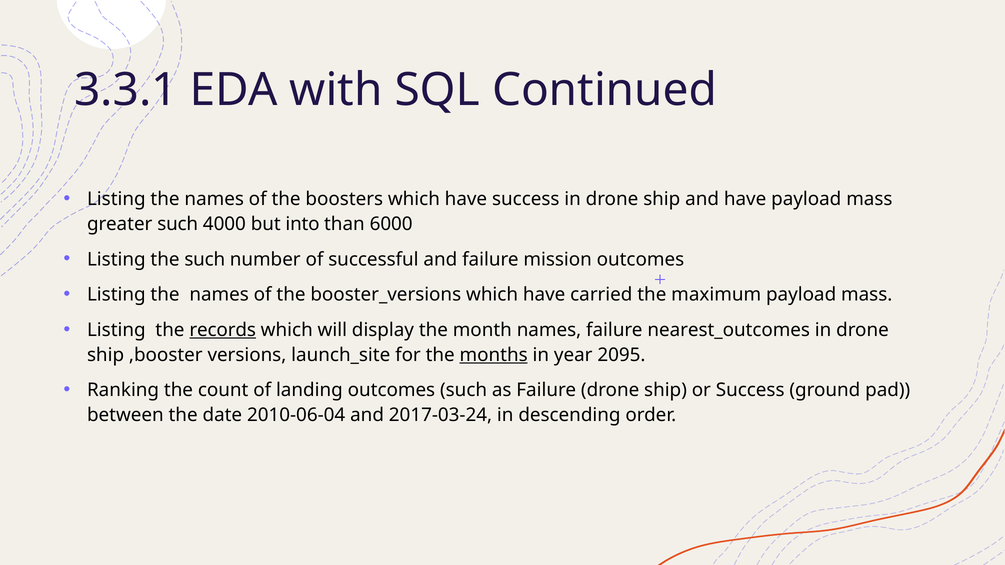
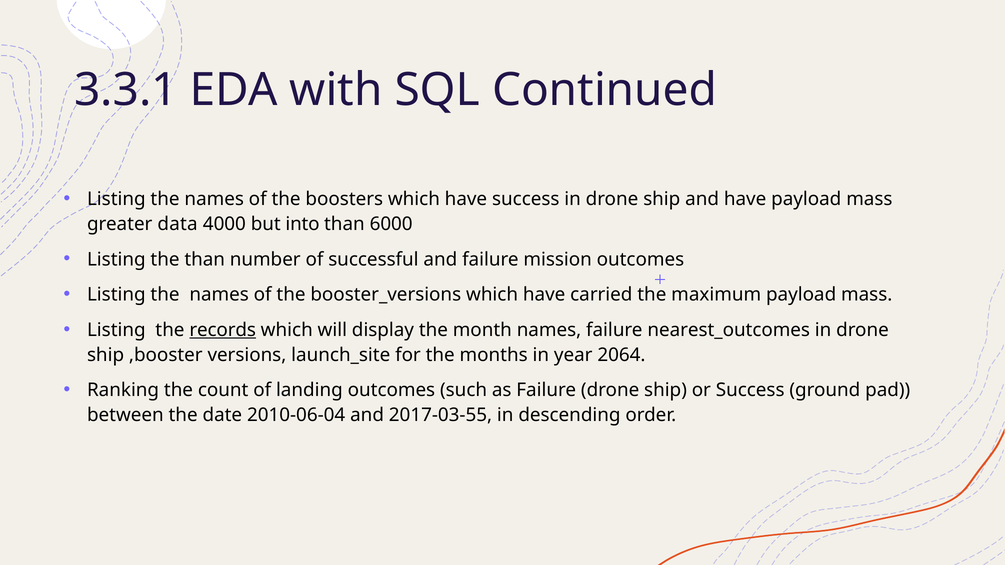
greater such: such -> data
the such: such -> than
months underline: present -> none
2095: 2095 -> 2064
2017-03-24: 2017-03-24 -> 2017-03-55
